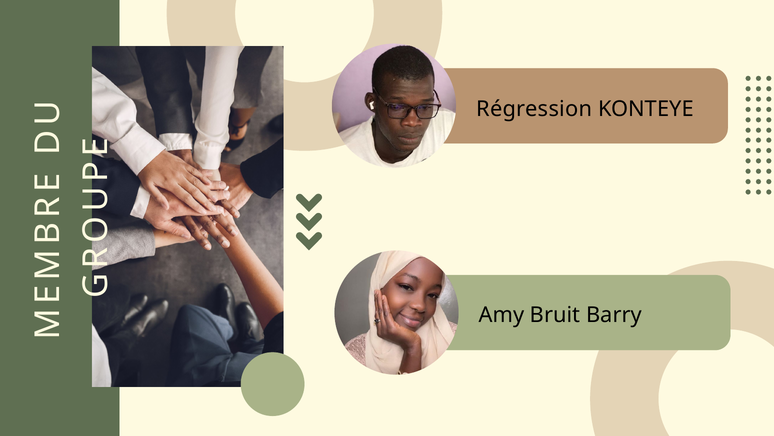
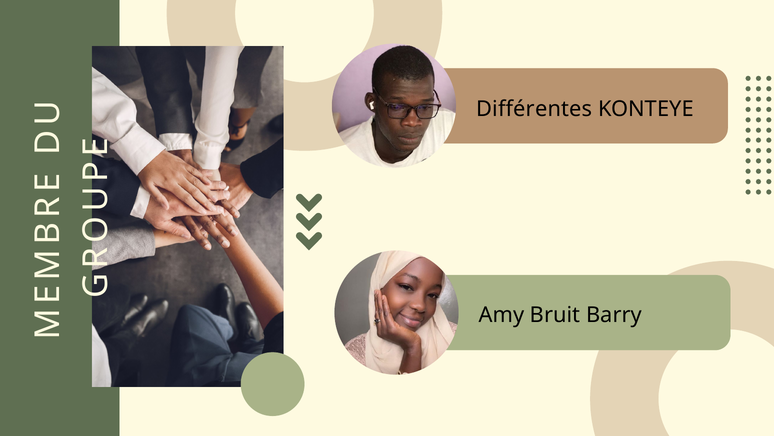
Régression: Régression -> Différentes
